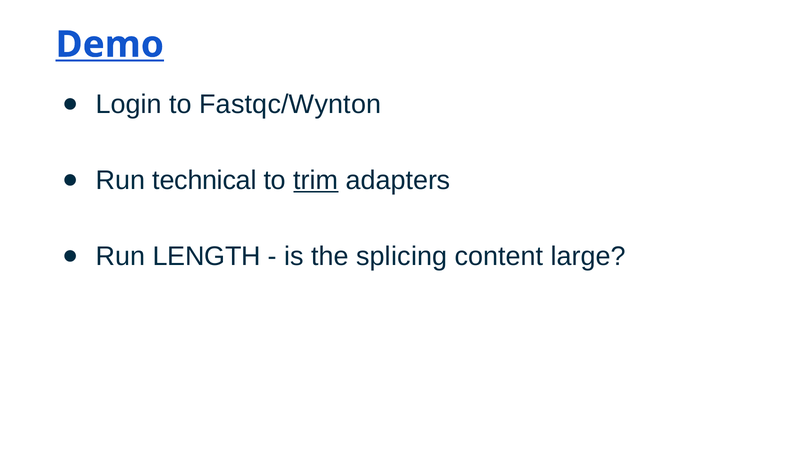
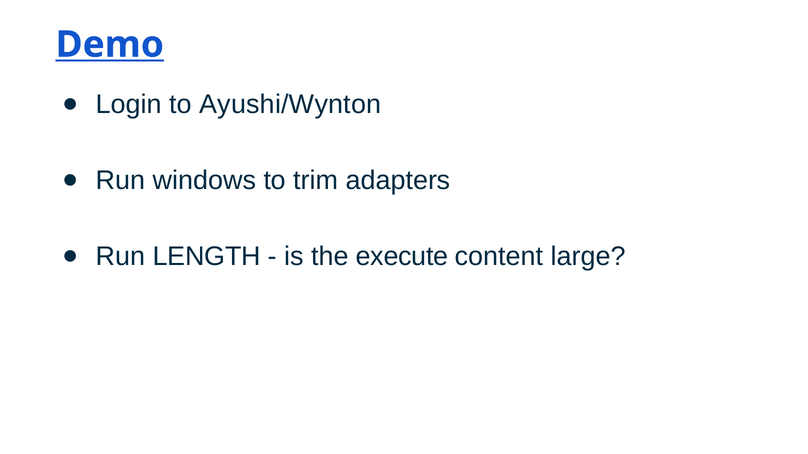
Fastqc/Wynton: Fastqc/Wynton -> Ayushi/Wynton
technical: technical -> windows
trim underline: present -> none
splicing: splicing -> execute
